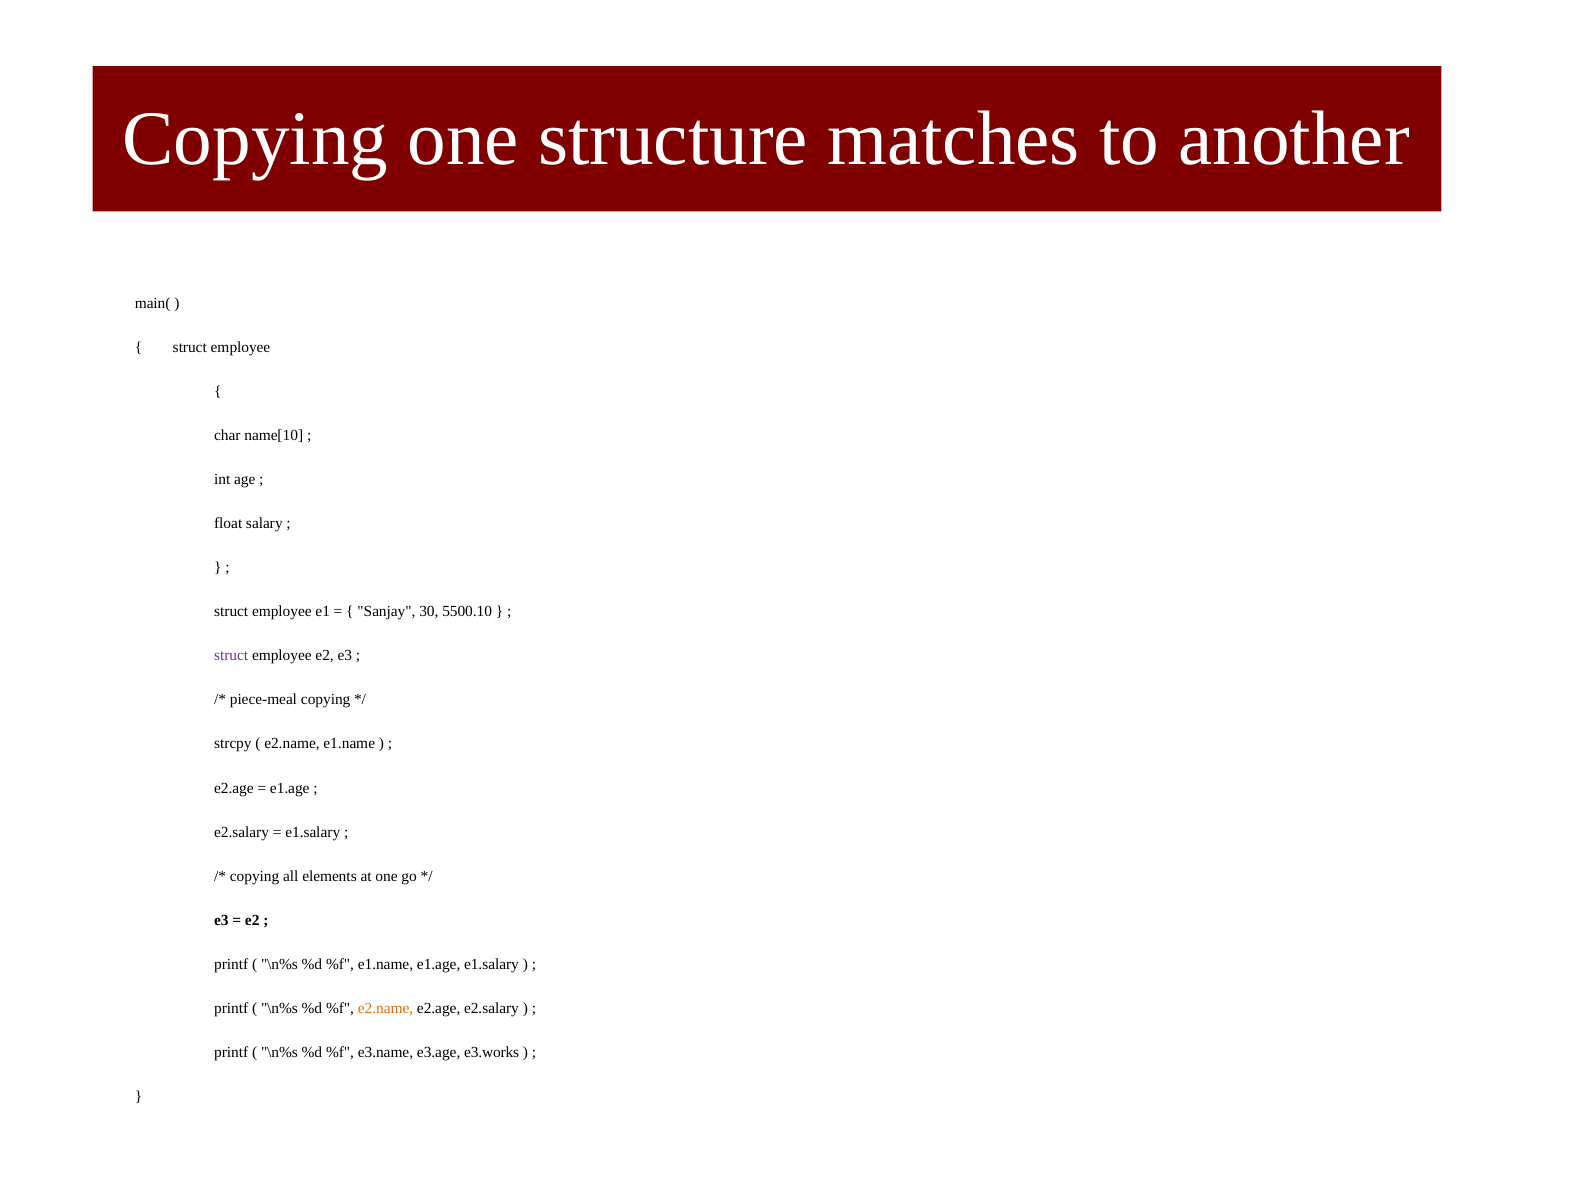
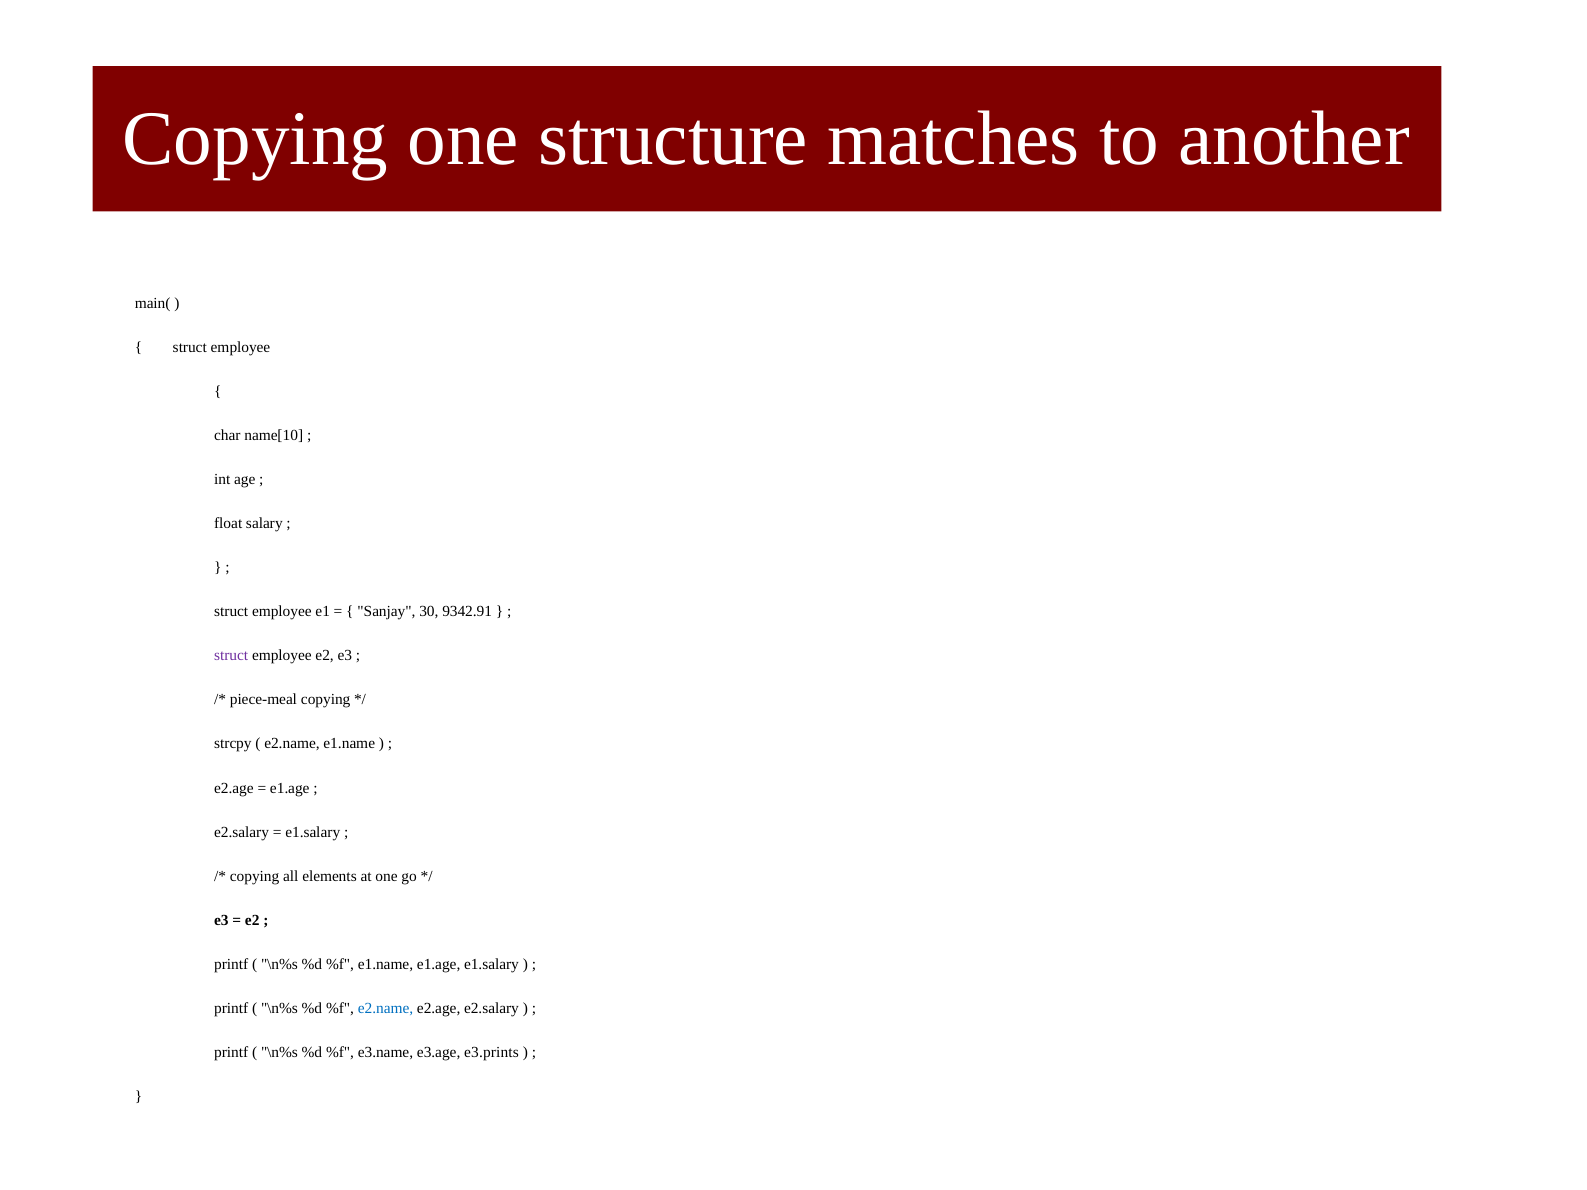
5500.10: 5500.10 -> 9342.91
e2.name at (385, 1008) colour: orange -> blue
e3.works: e3.works -> e3.prints
